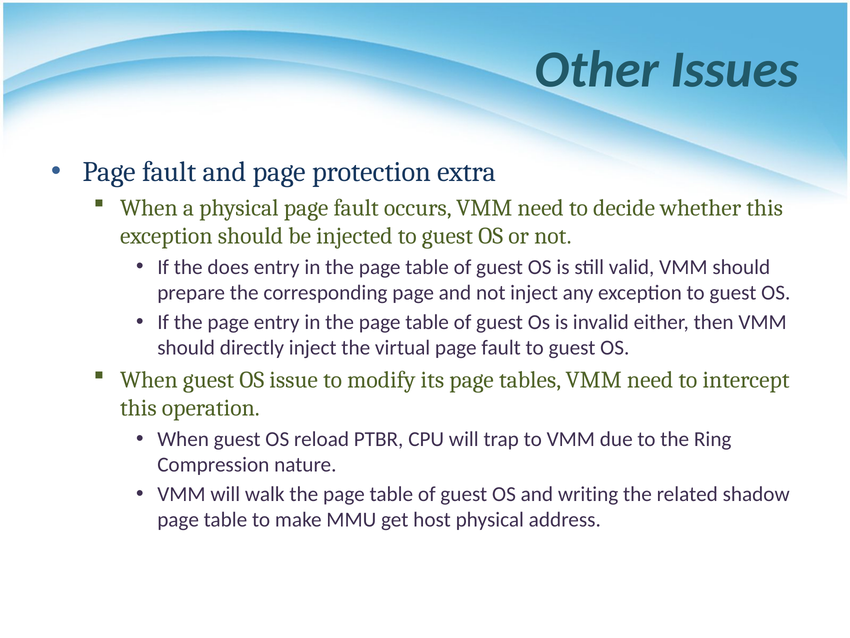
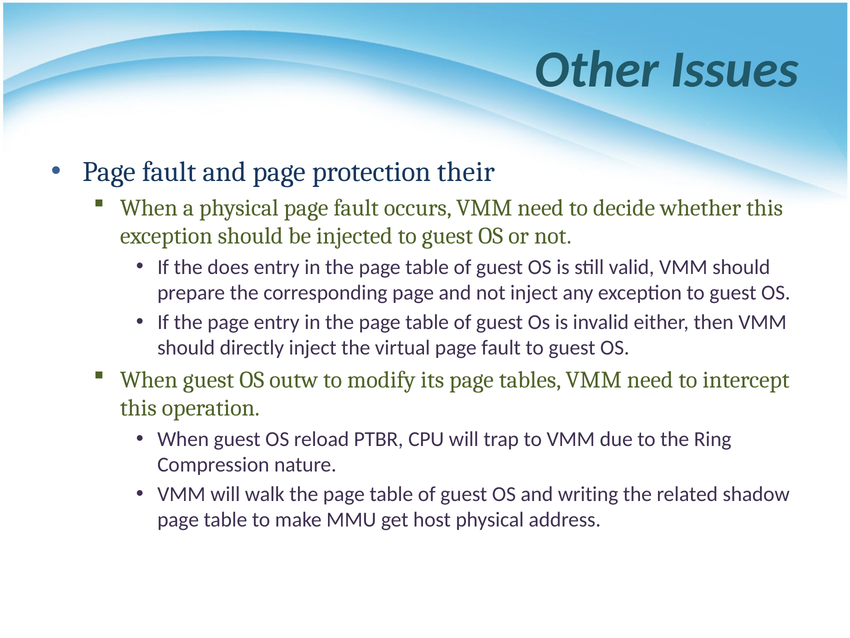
extra: extra -> their
issue: issue -> outw
